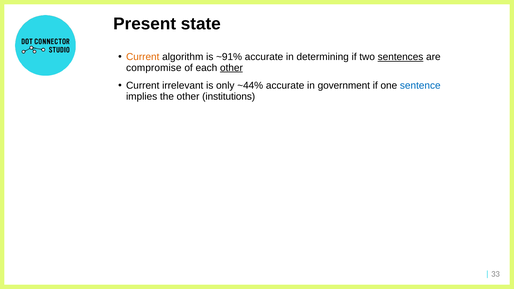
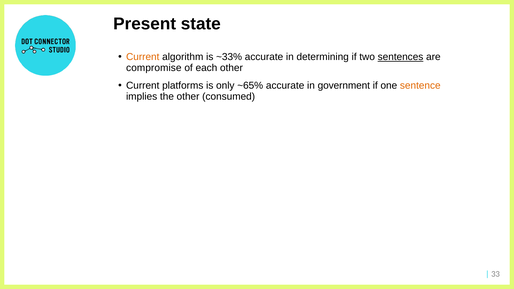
~91%: ~91% -> ~33%
other at (231, 68) underline: present -> none
irrelevant: irrelevant -> platforms
~44%: ~44% -> ~65%
sentence colour: blue -> orange
institutions: institutions -> consumed
